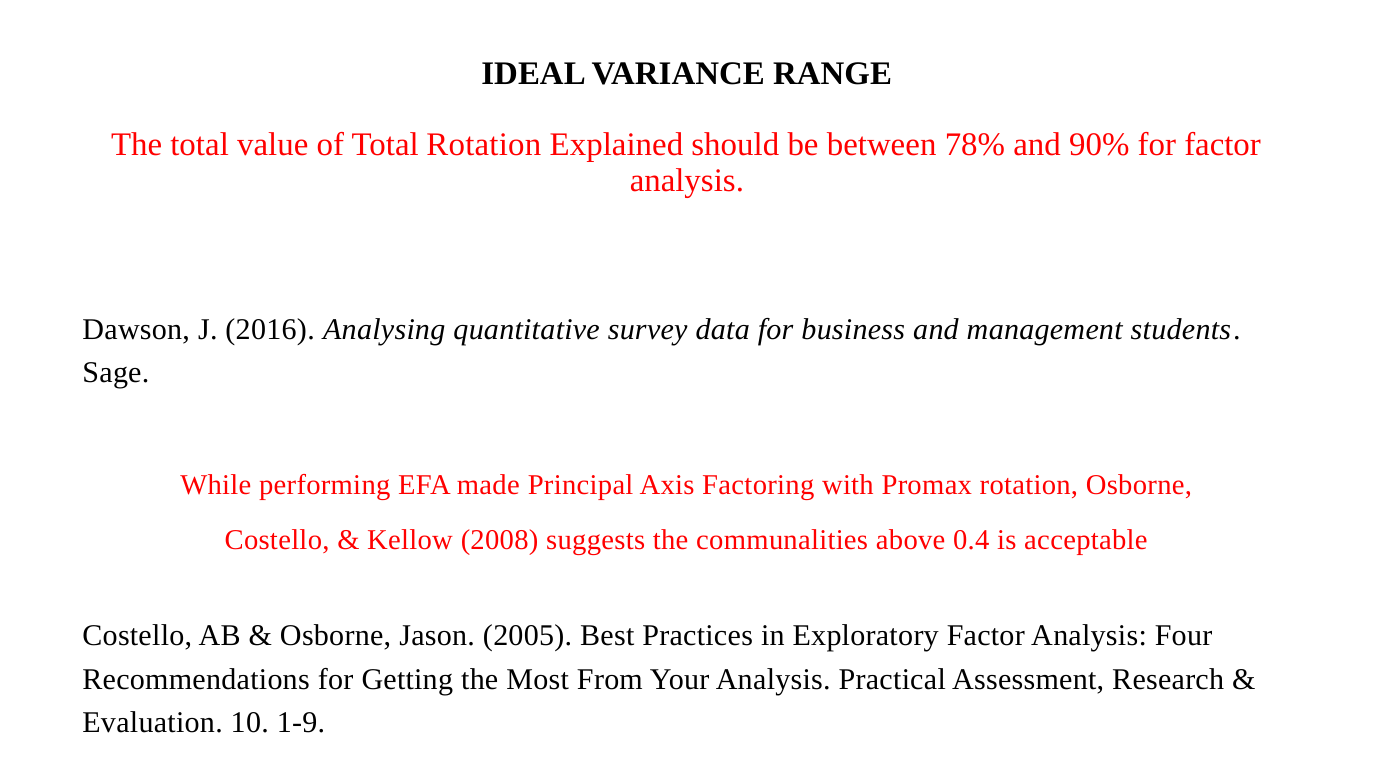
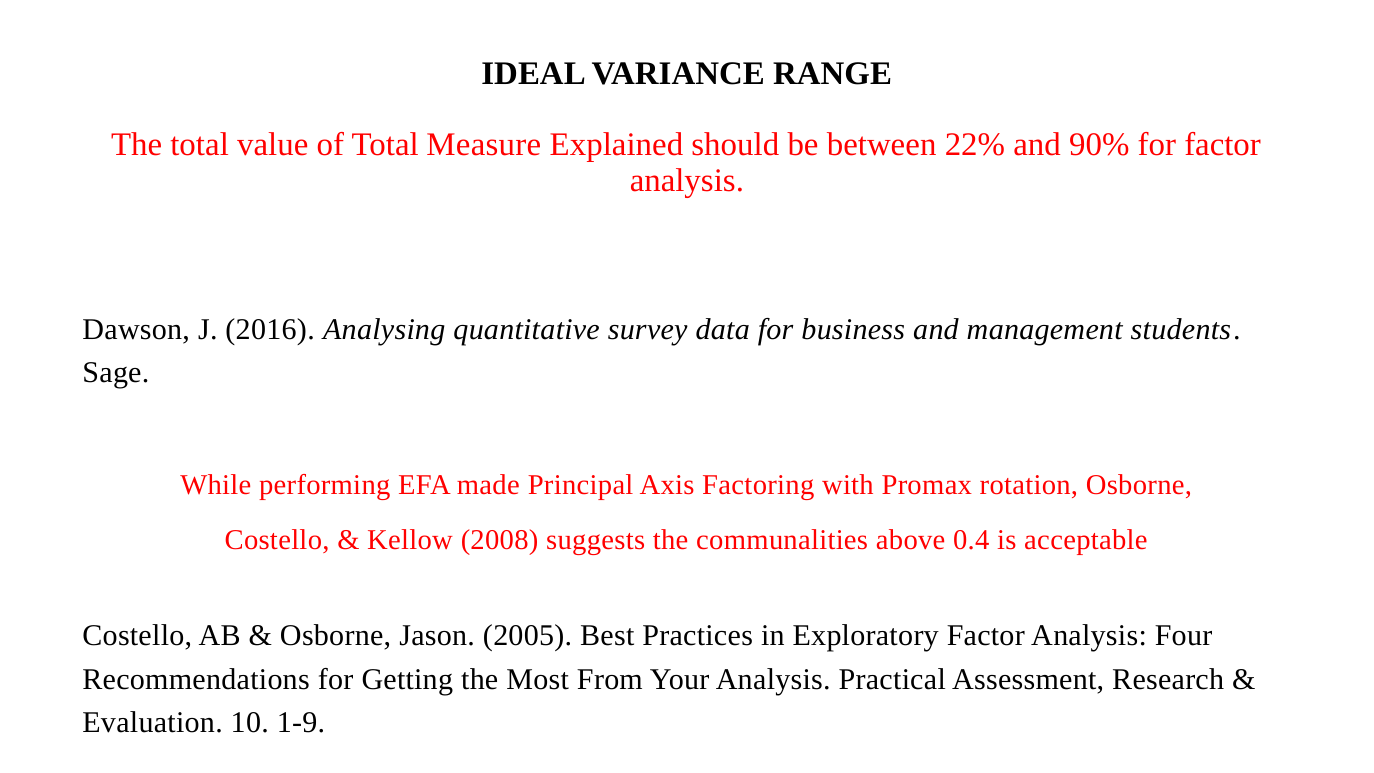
Total Rotation: Rotation -> Measure
78%: 78% -> 22%
